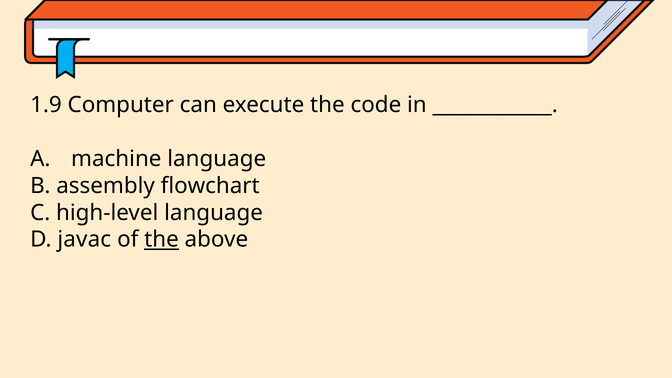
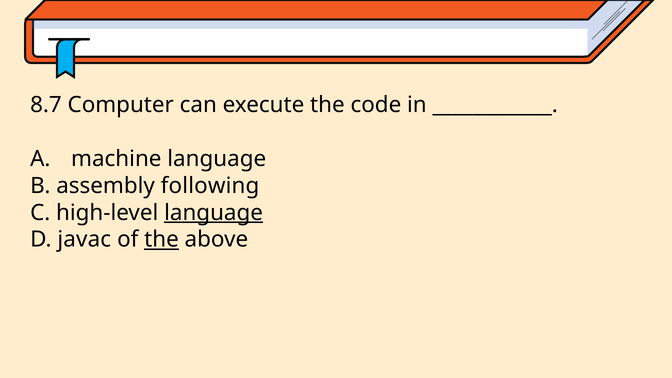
1.9: 1.9 -> 8.7
flowchart: flowchart -> following
language at (214, 213) underline: none -> present
